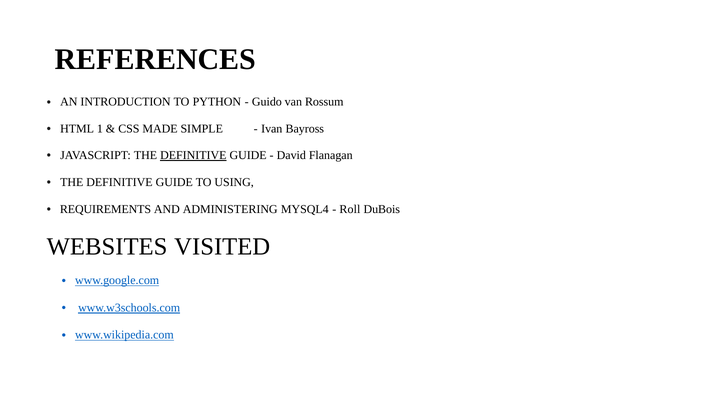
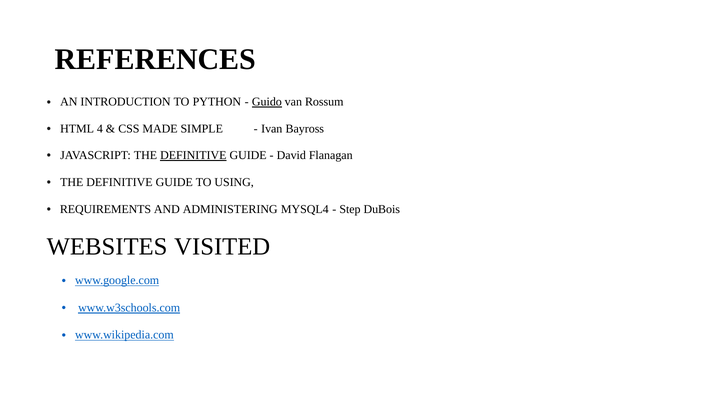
Guido underline: none -> present
1: 1 -> 4
Roll: Roll -> Step
